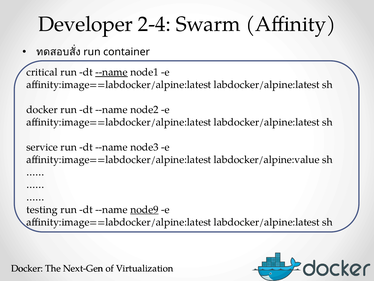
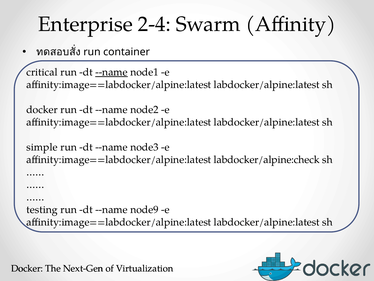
Developer: Developer -> Enterprise
service: service -> simple
labdocker/alpine:value: labdocker/alpine:value -> labdocker/alpine:check
node9 underline: present -> none
